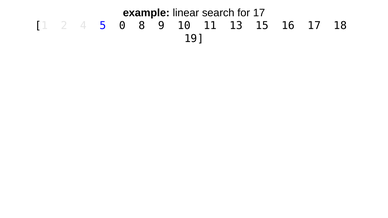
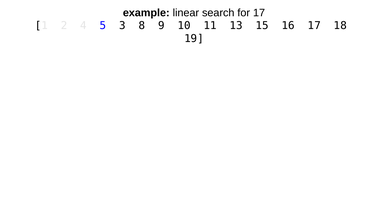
0: 0 -> 3
